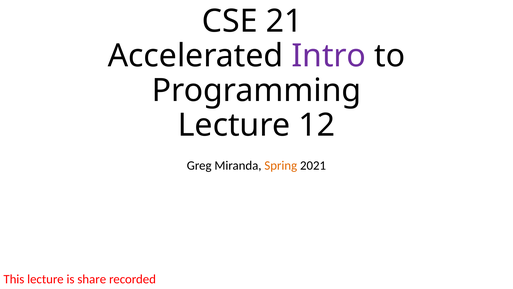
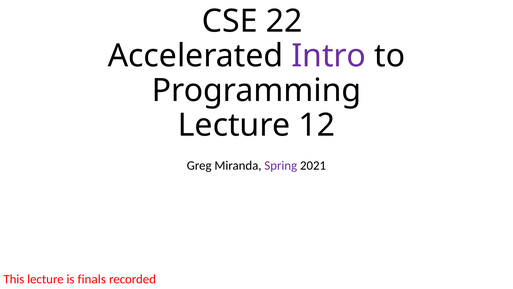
21: 21 -> 22
Spring colour: orange -> purple
share: share -> finals
